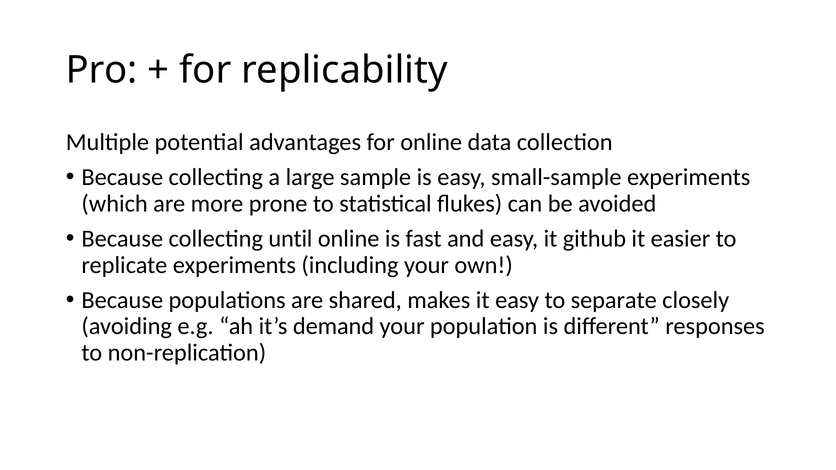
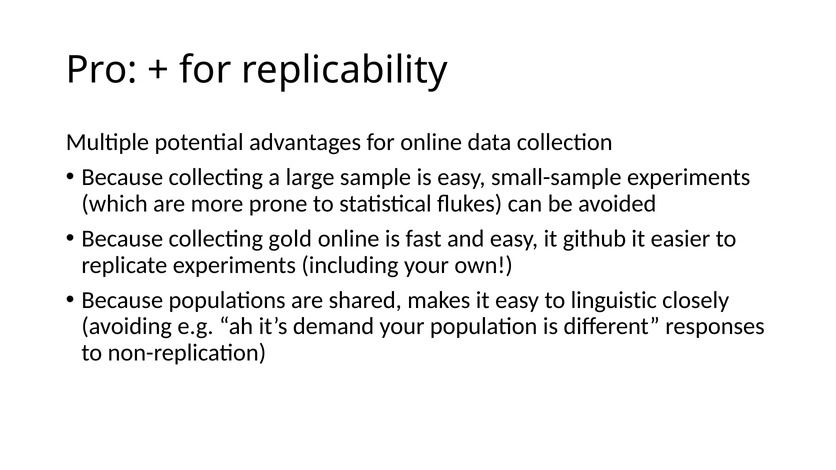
until: until -> gold
separate: separate -> linguistic
